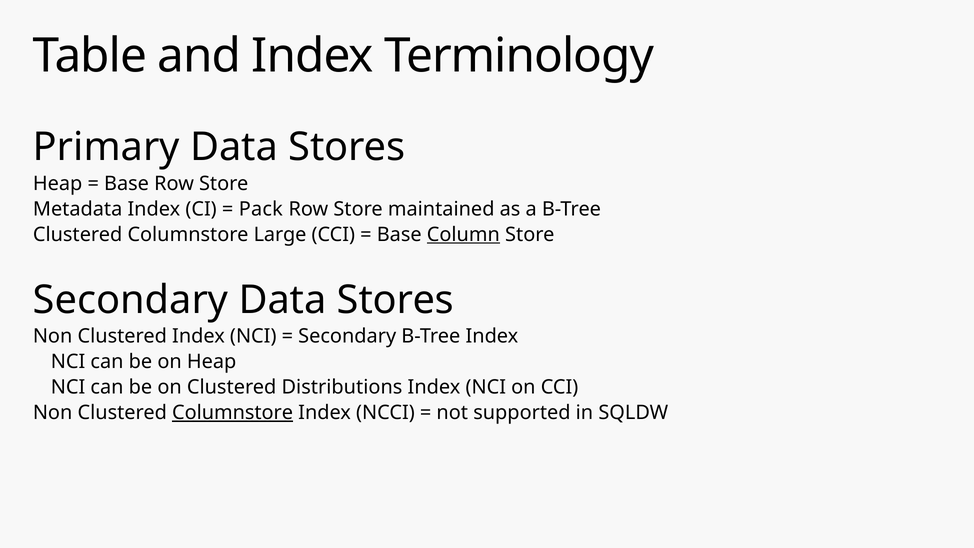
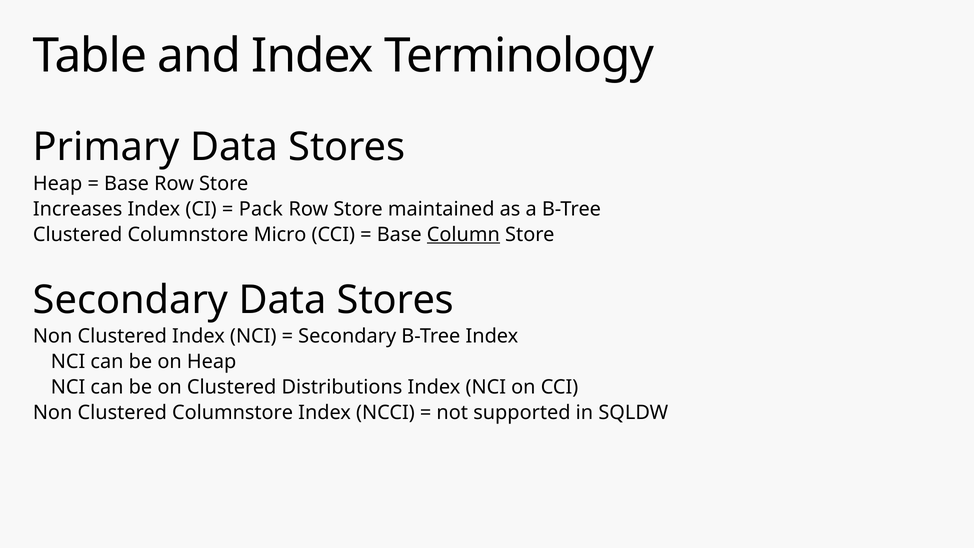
Metadata: Metadata -> Increases
Large: Large -> Micro
Columnstore at (233, 413) underline: present -> none
